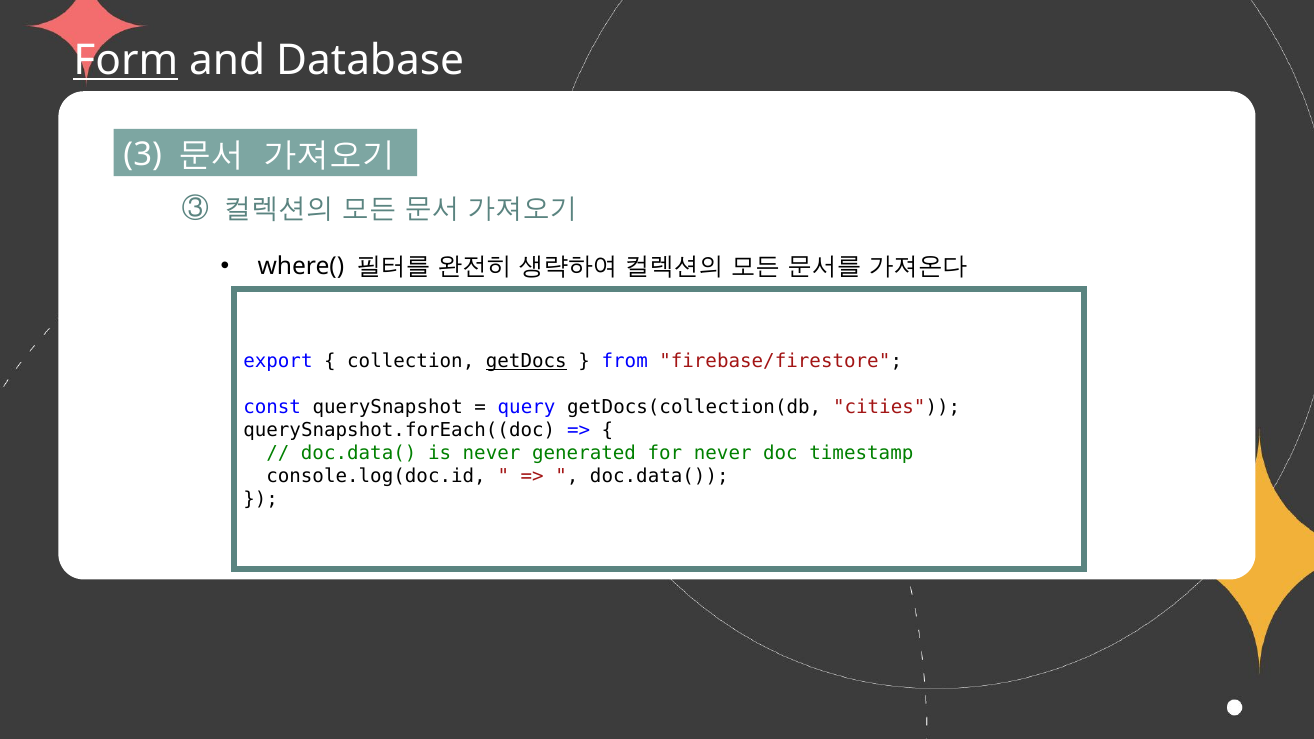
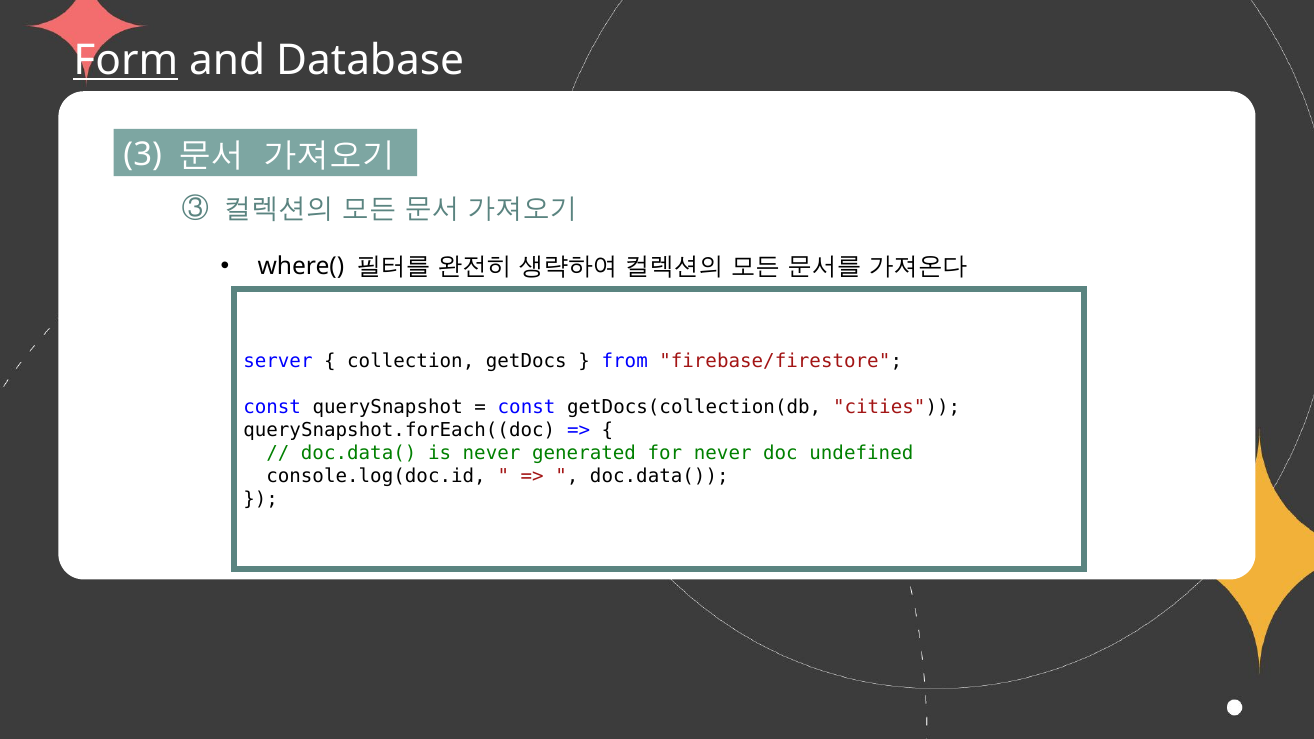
export: export -> server
getDocs underline: present -> none
query at (527, 407): query -> const
timestamp: timestamp -> undefined
